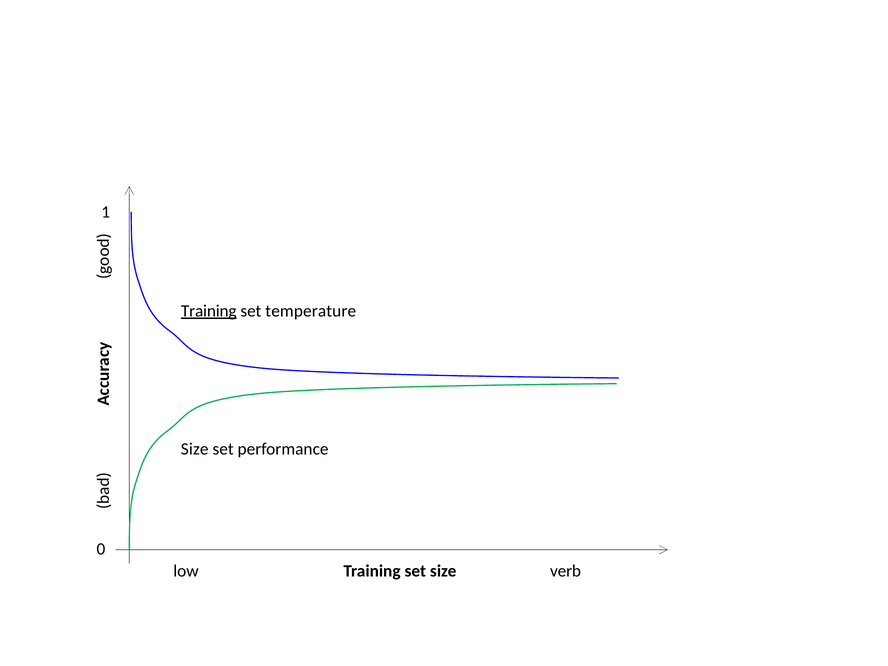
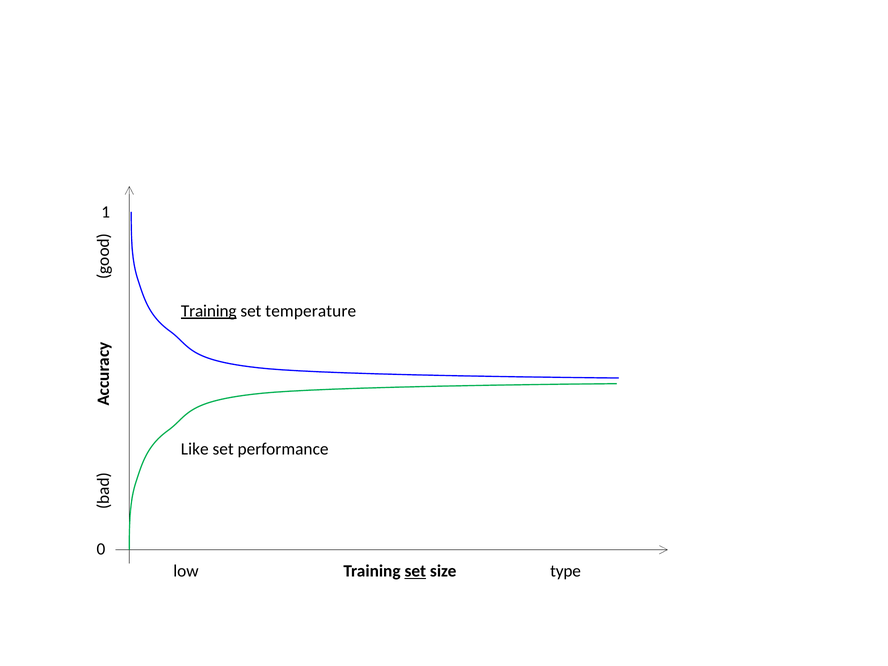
Size at (195, 449): Size -> Like
set at (415, 571) underline: none -> present
verb: verb -> type
